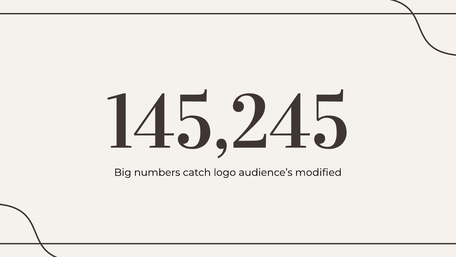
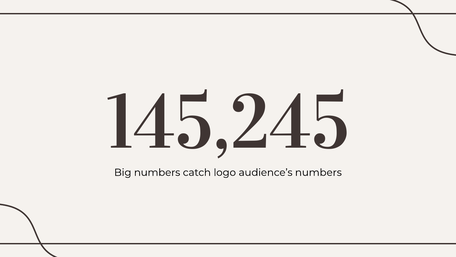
audience’s modified: modified -> numbers
